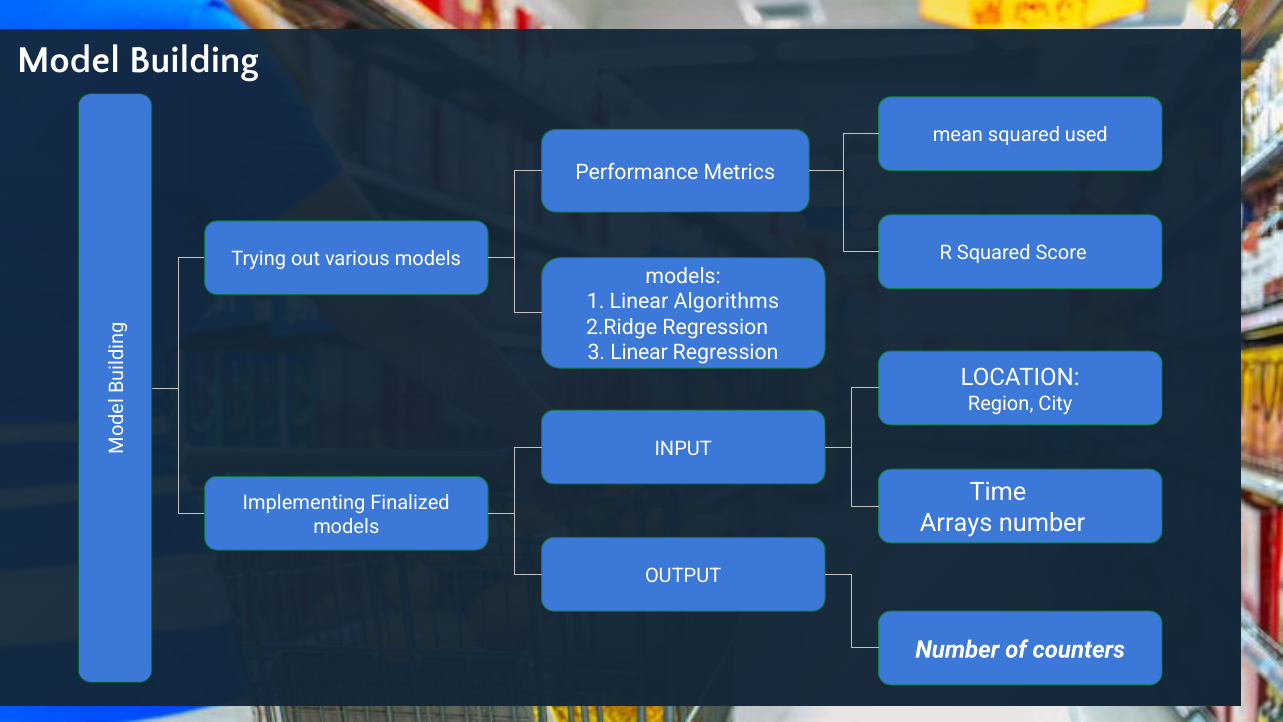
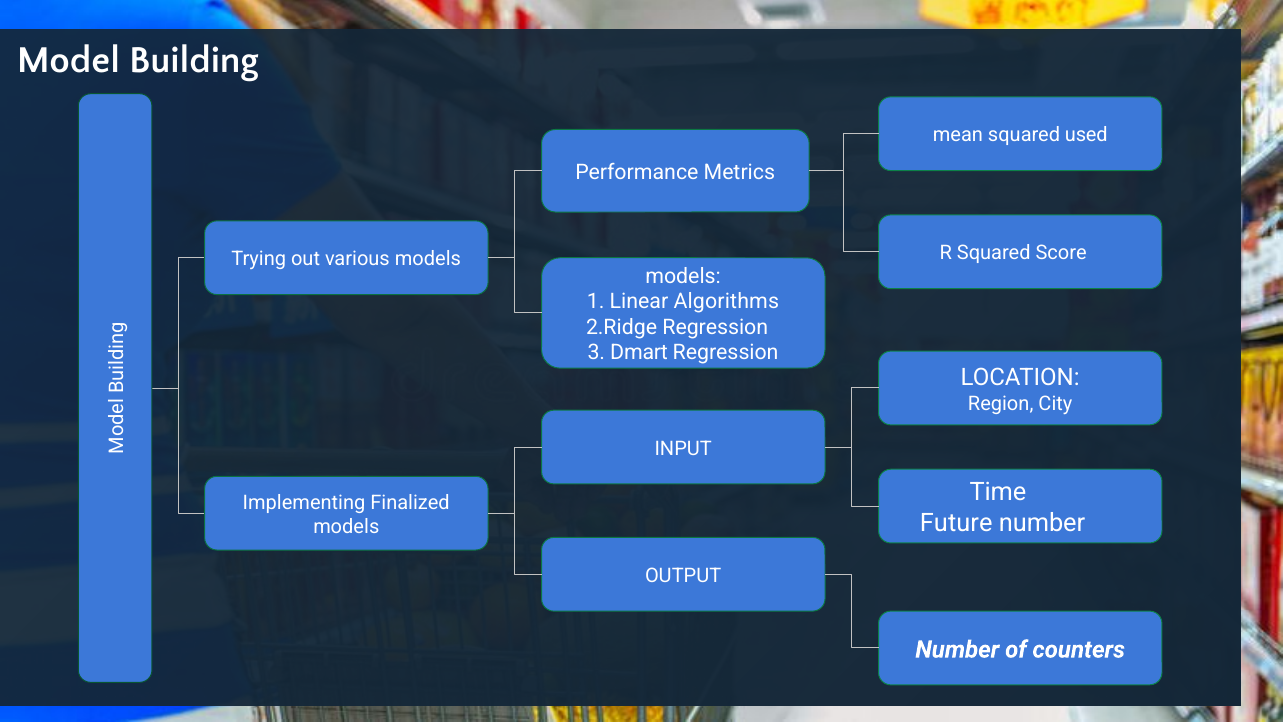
3 Linear: Linear -> Dmart
Arrays: Arrays -> Future
